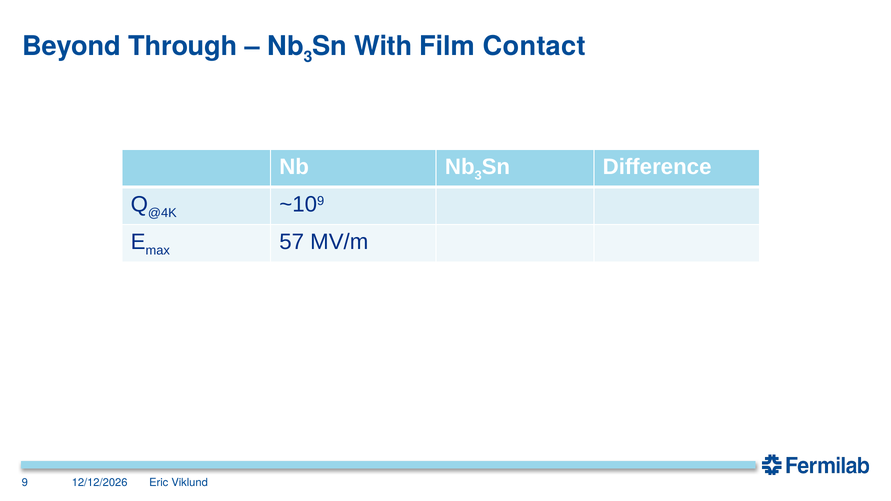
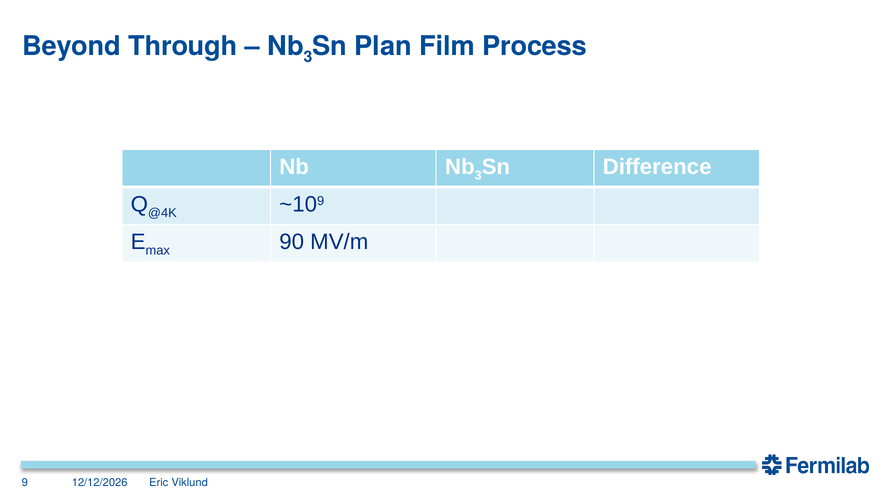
With: With -> Plan
Contact: Contact -> Process
57: 57 -> 90
